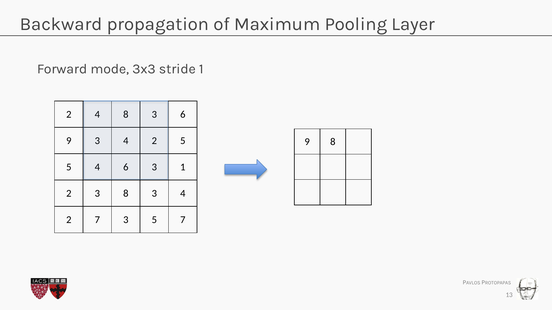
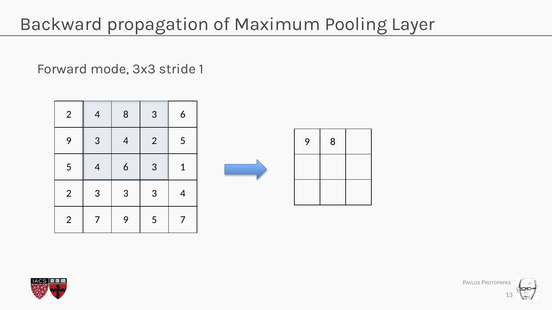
2 3 8: 8 -> 3
2 7 3: 3 -> 9
